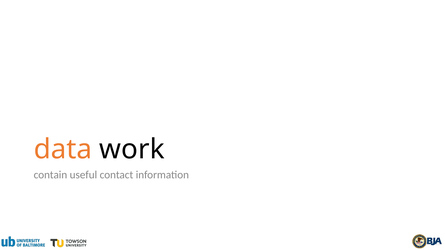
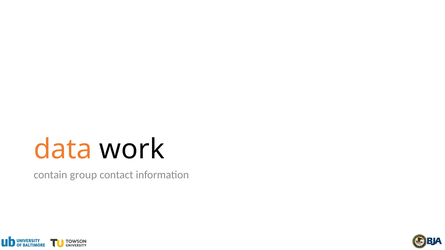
useful: useful -> group
